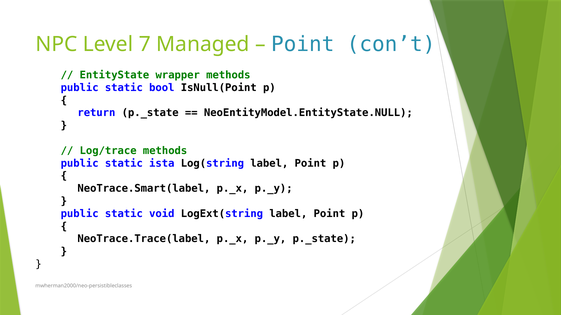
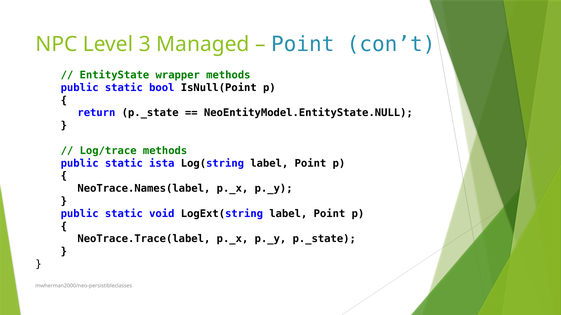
7: 7 -> 3
NeoTrace.Smart(label: NeoTrace.Smart(label -> NeoTrace.Names(label
